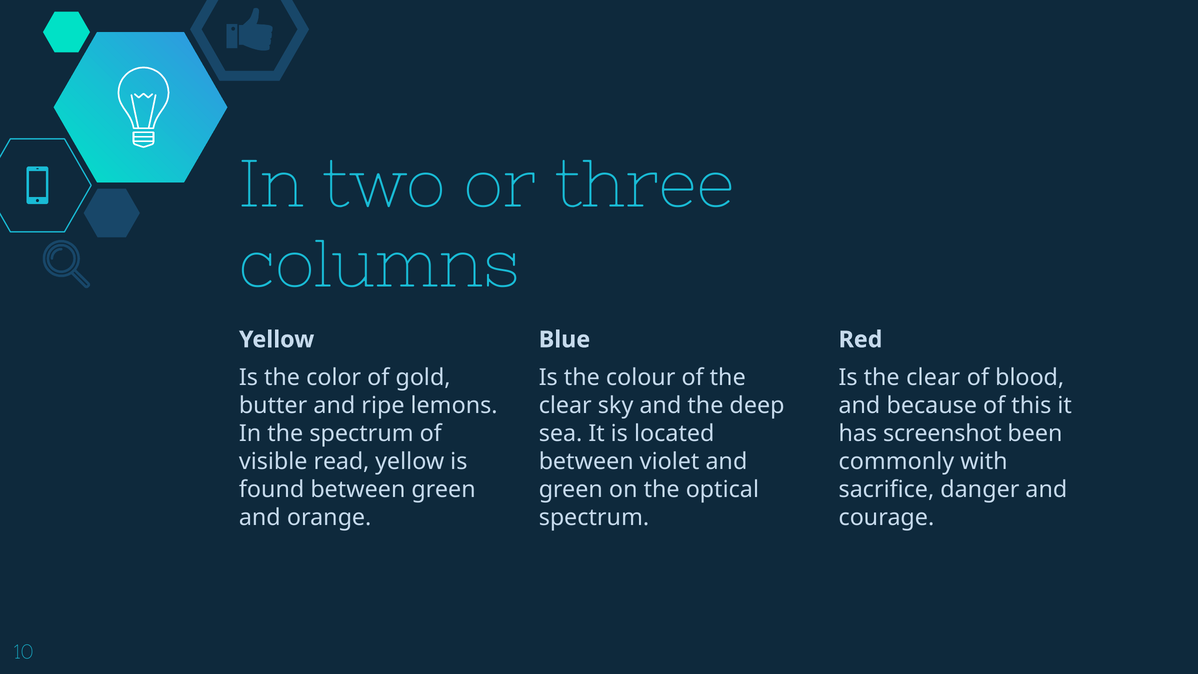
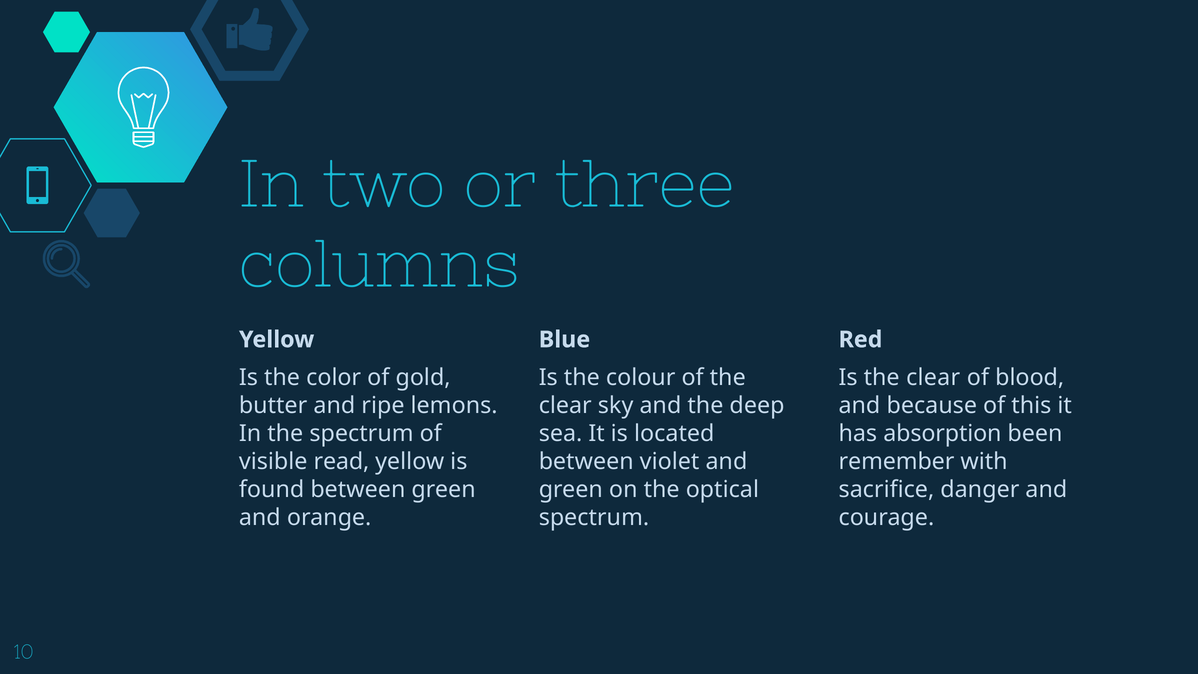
screenshot: screenshot -> absorption
commonly: commonly -> remember
